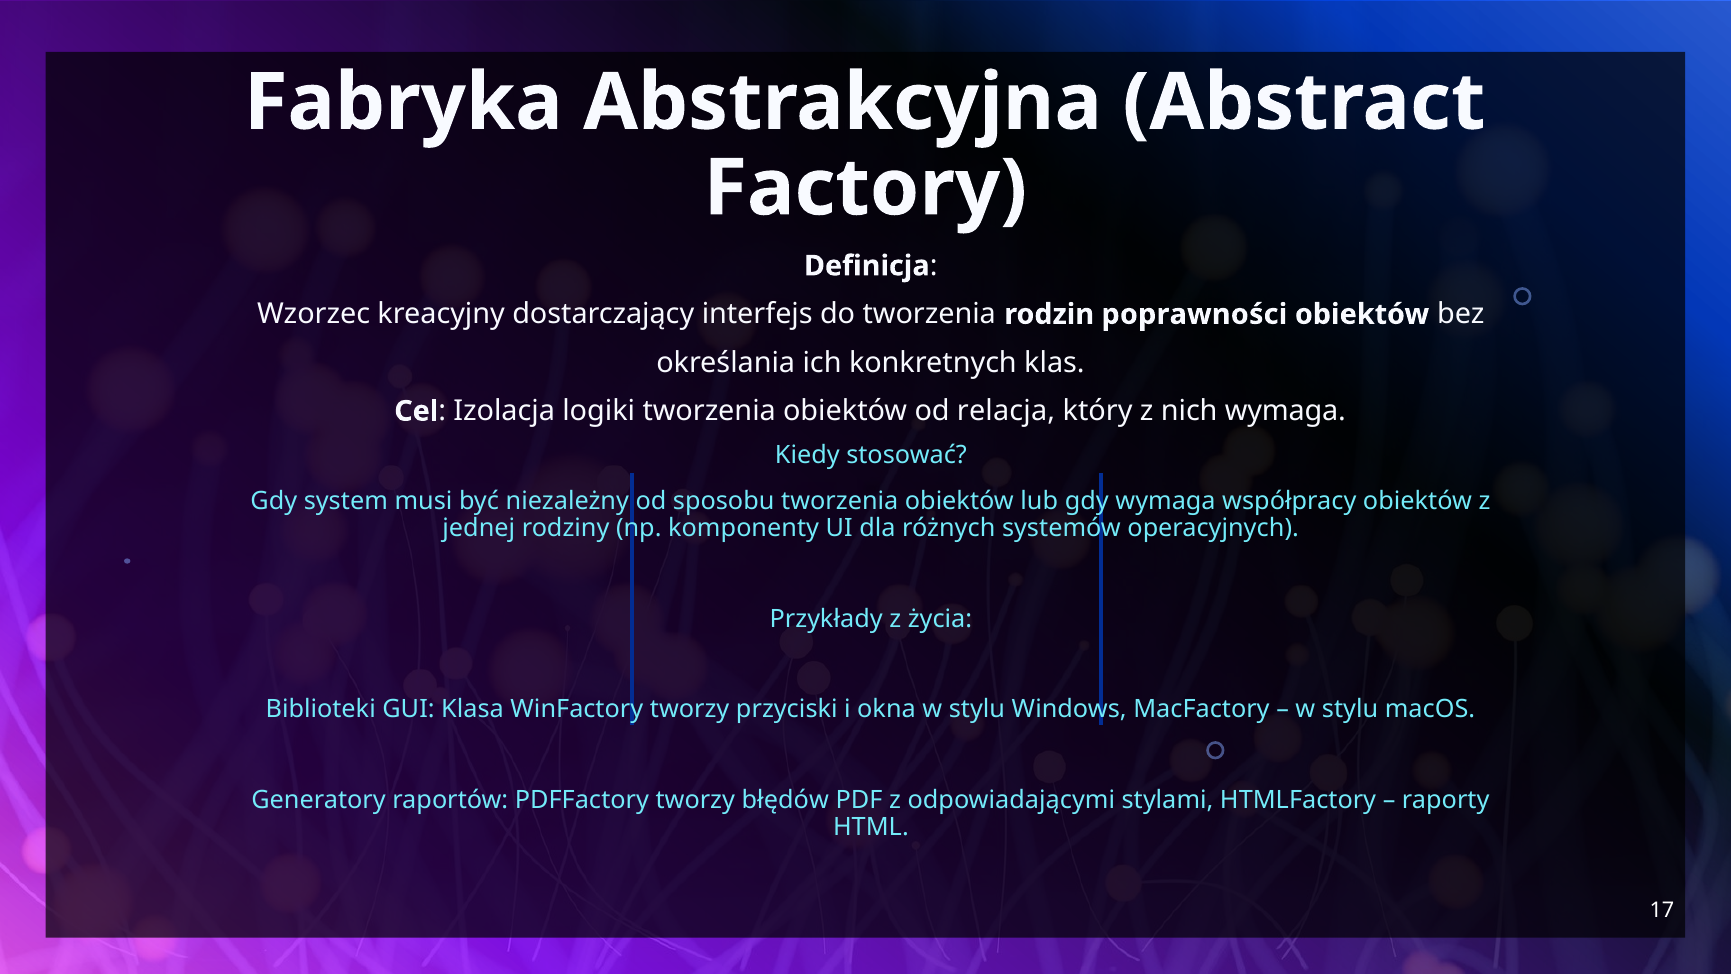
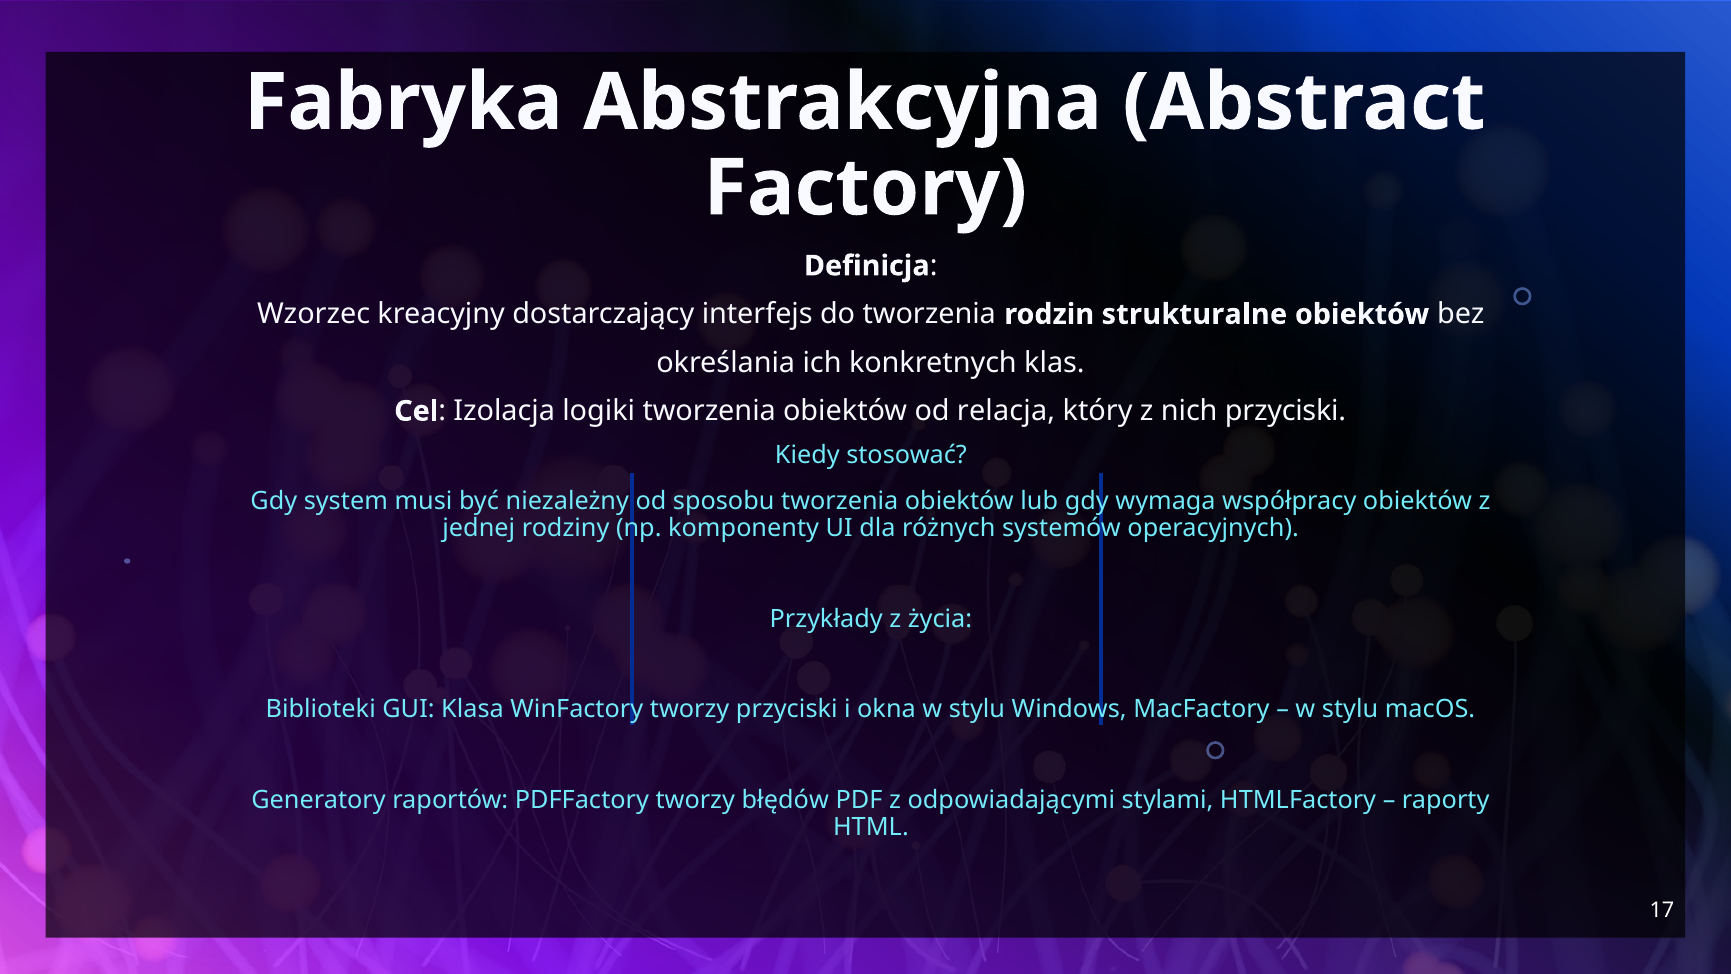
poprawności: poprawności -> strukturalne
nich wymaga: wymaga -> przyciski
